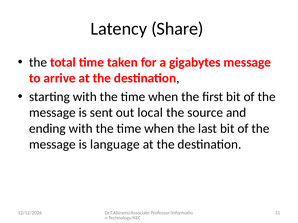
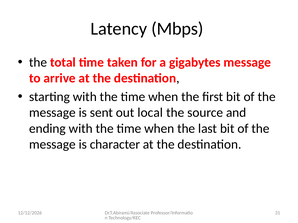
Share: Share -> Mbps
language: language -> character
